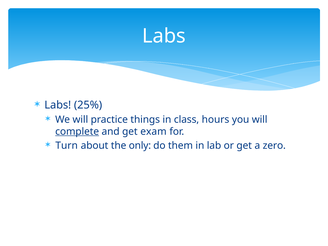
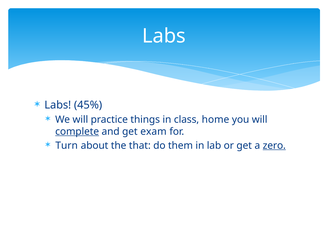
25%: 25% -> 45%
hours: hours -> home
only: only -> that
zero underline: none -> present
